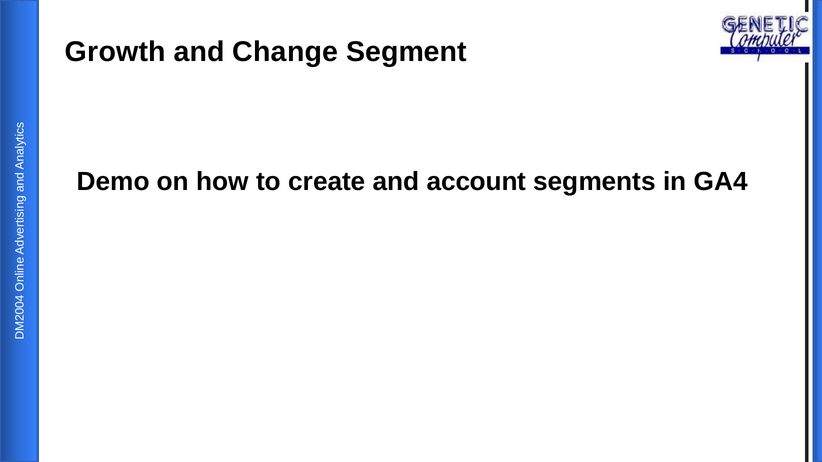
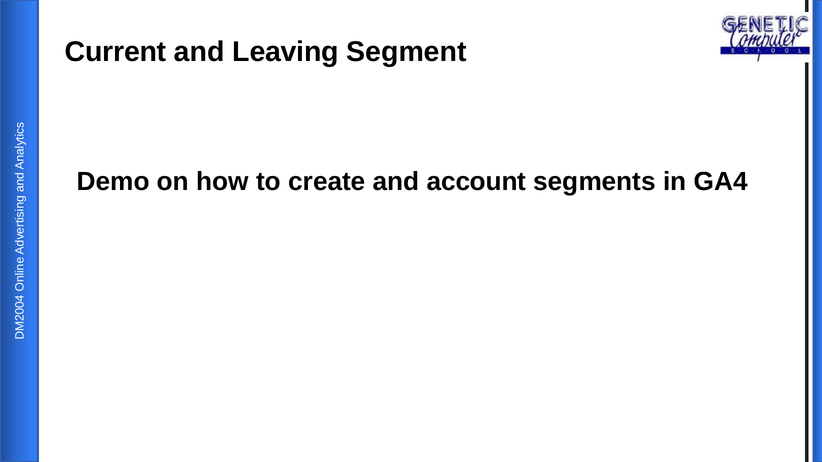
Growth: Growth -> Current
Change: Change -> Leaving
